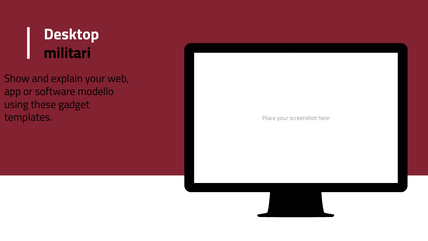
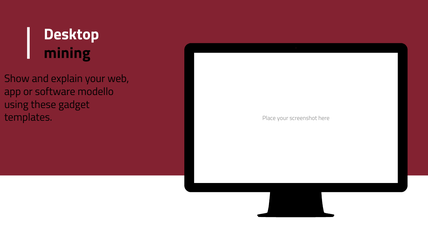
militari: militari -> mining
